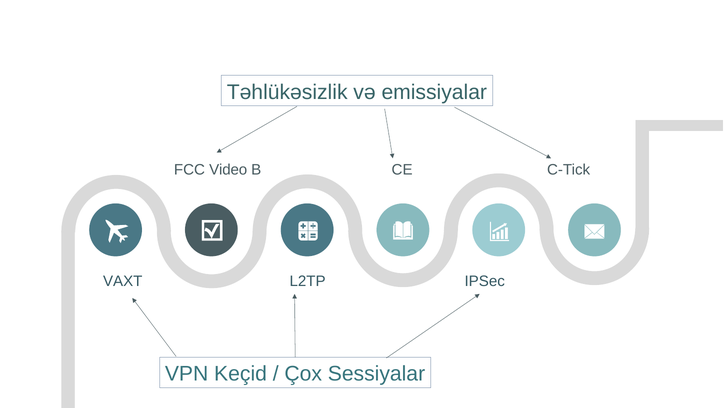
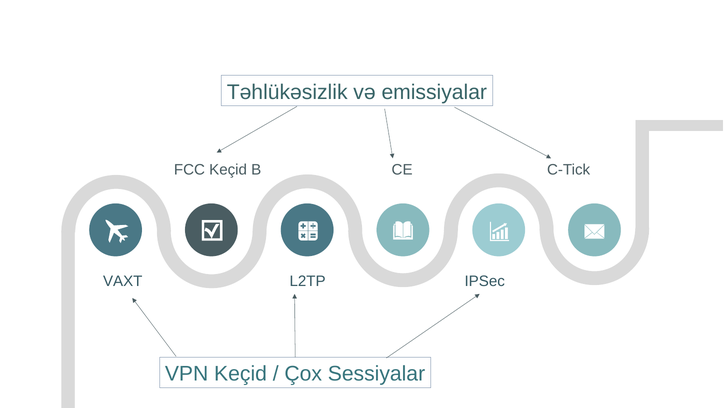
FCC Video: Video -> Keçid
